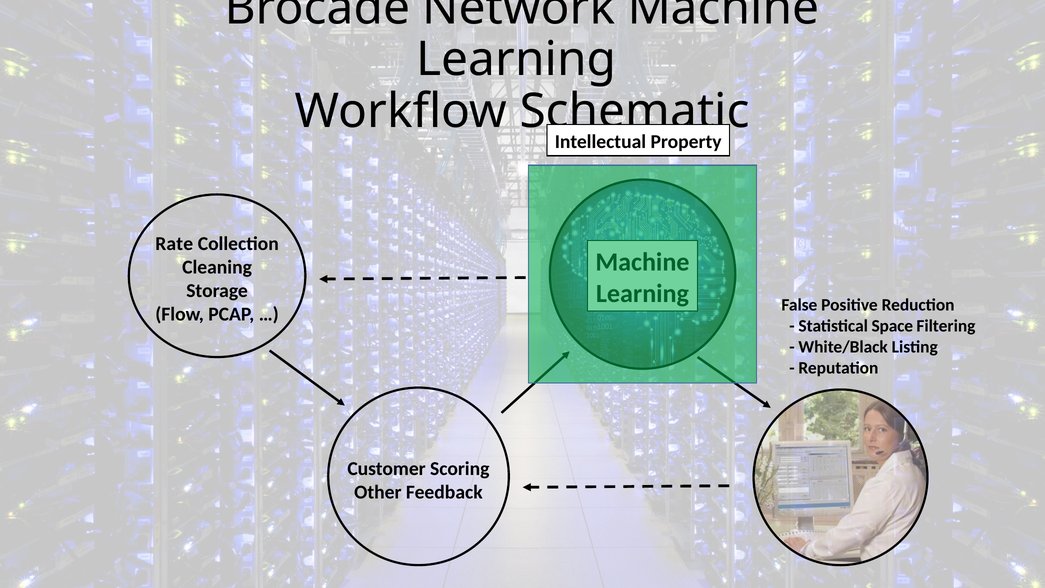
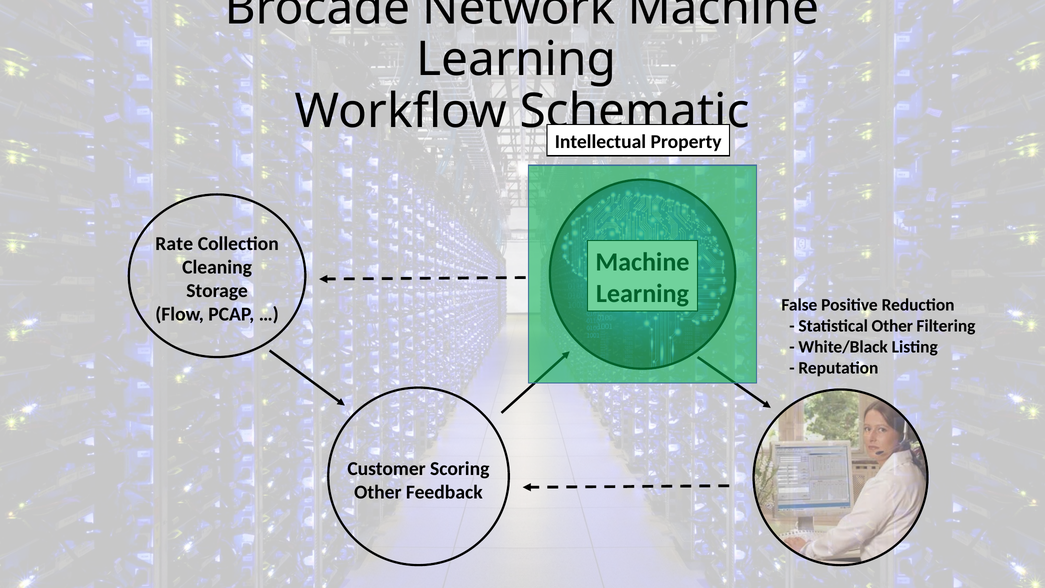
Statistical Space: Space -> Other
